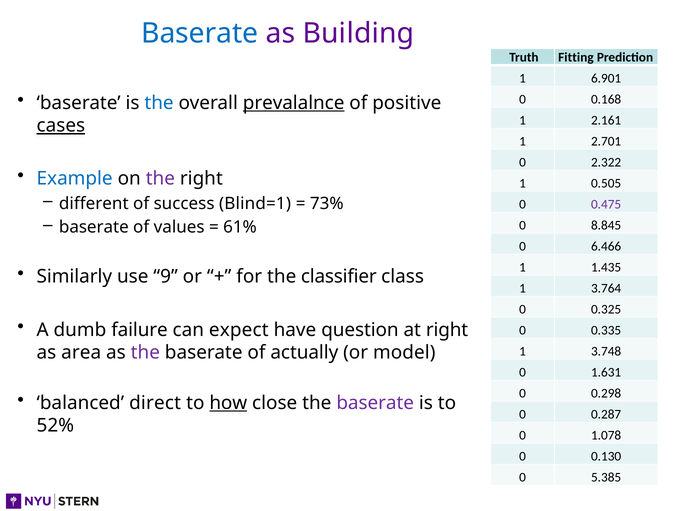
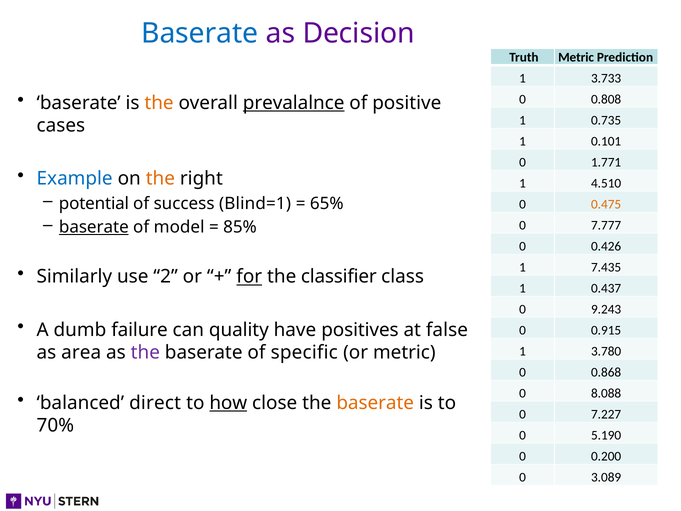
Building: Building -> Decision
Truth Fitting: Fitting -> Metric
6.901: 6.901 -> 3.733
the at (159, 103) colour: blue -> orange
0.168: 0.168 -> 0.808
2.161: 2.161 -> 0.735
cases underline: present -> none
2.701: 2.701 -> 0.101
2.322: 2.322 -> 1.771
the at (160, 179) colour: purple -> orange
0.505: 0.505 -> 4.510
different: different -> potential
73%: 73% -> 65%
0.475 colour: purple -> orange
baserate at (94, 227) underline: none -> present
values: values -> model
61%: 61% -> 85%
8.845: 8.845 -> 7.777
6.466: 6.466 -> 0.426
1.435: 1.435 -> 7.435
9: 9 -> 2
for underline: none -> present
3.764: 3.764 -> 0.437
0.325: 0.325 -> 9.243
expect: expect -> quality
question: question -> positives
at right: right -> false
0.335: 0.335 -> 0.915
3.748: 3.748 -> 3.780
actually: actually -> specific
or model: model -> metric
1.631: 1.631 -> 0.868
0.298: 0.298 -> 8.088
baserate at (375, 403) colour: purple -> orange
0.287: 0.287 -> 7.227
52%: 52% -> 70%
1.078: 1.078 -> 5.190
0.130: 0.130 -> 0.200
5.385: 5.385 -> 3.089
